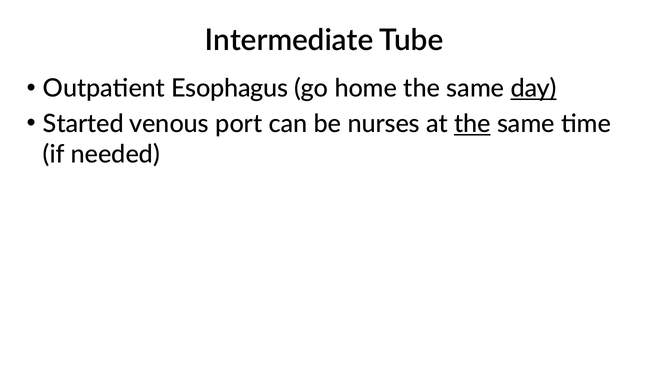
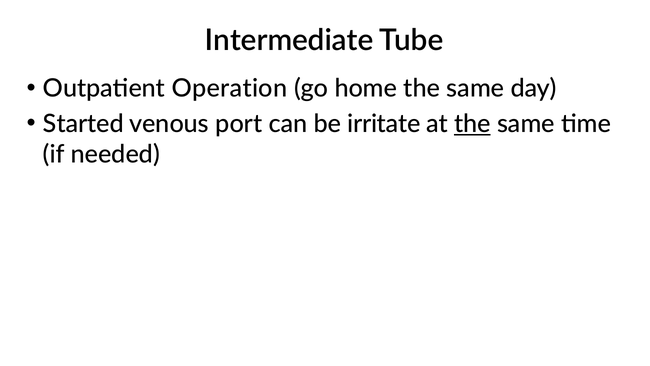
Esophagus: Esophagus -> Operation
day underline: present -> none
nurses: nurses -> irritate
